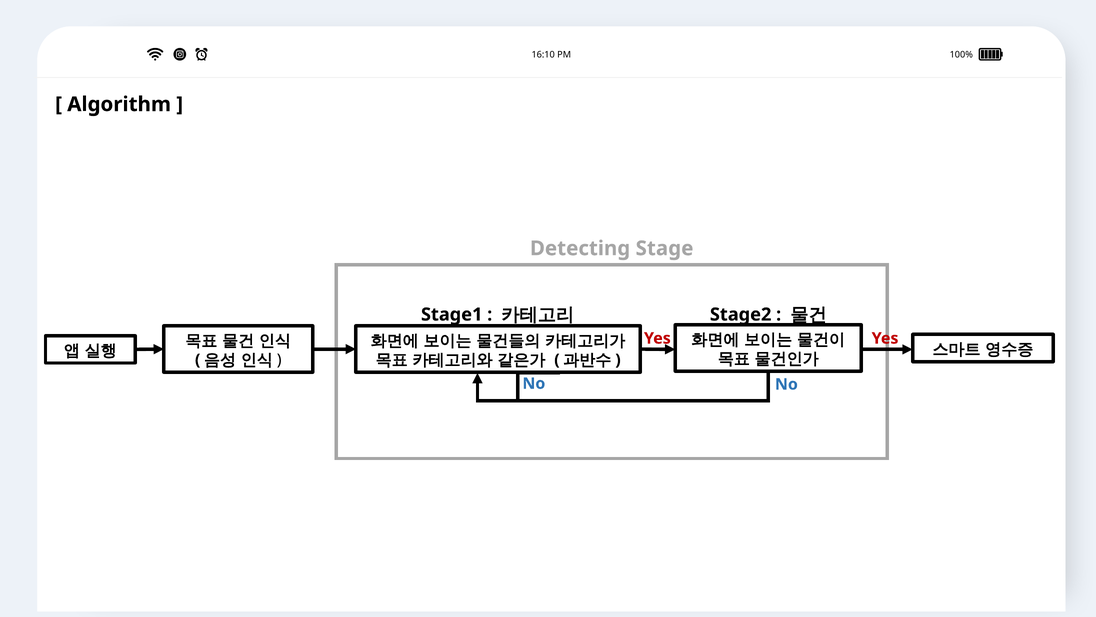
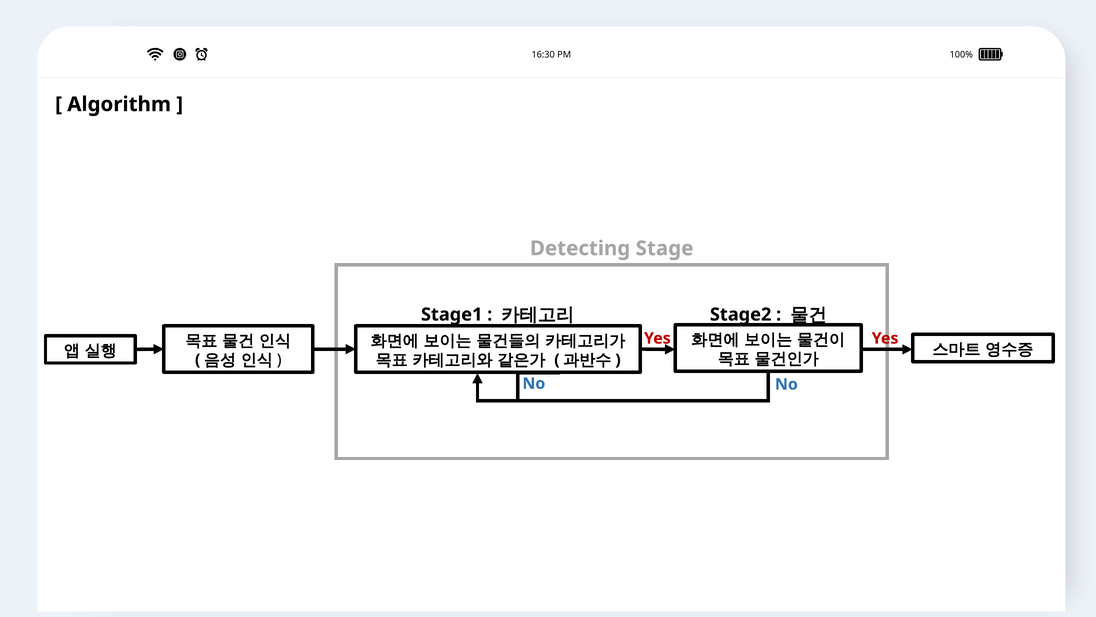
16:10: 16:10 -> 16:30
